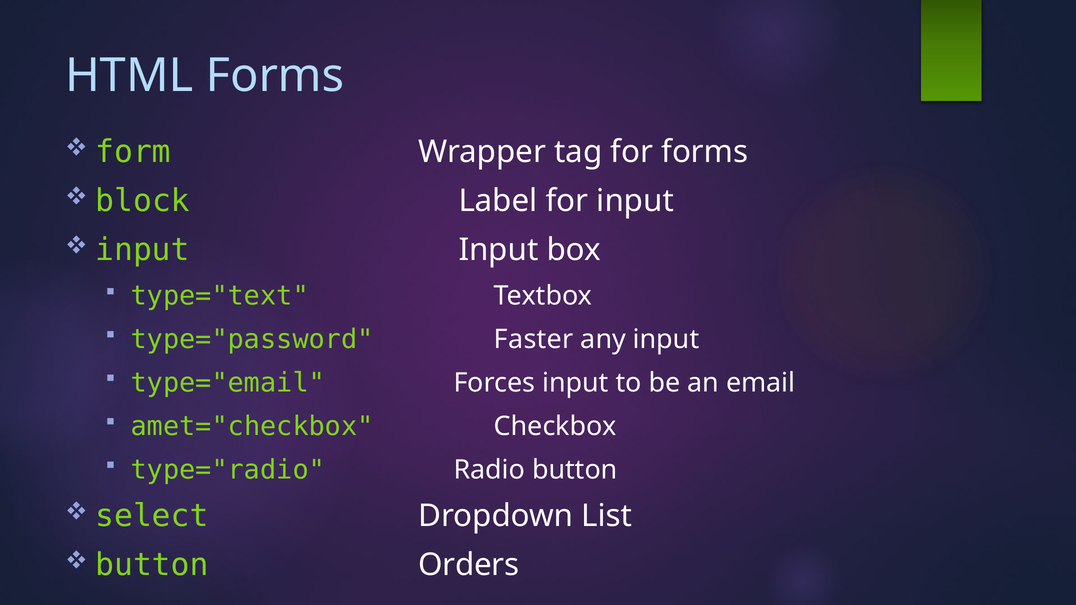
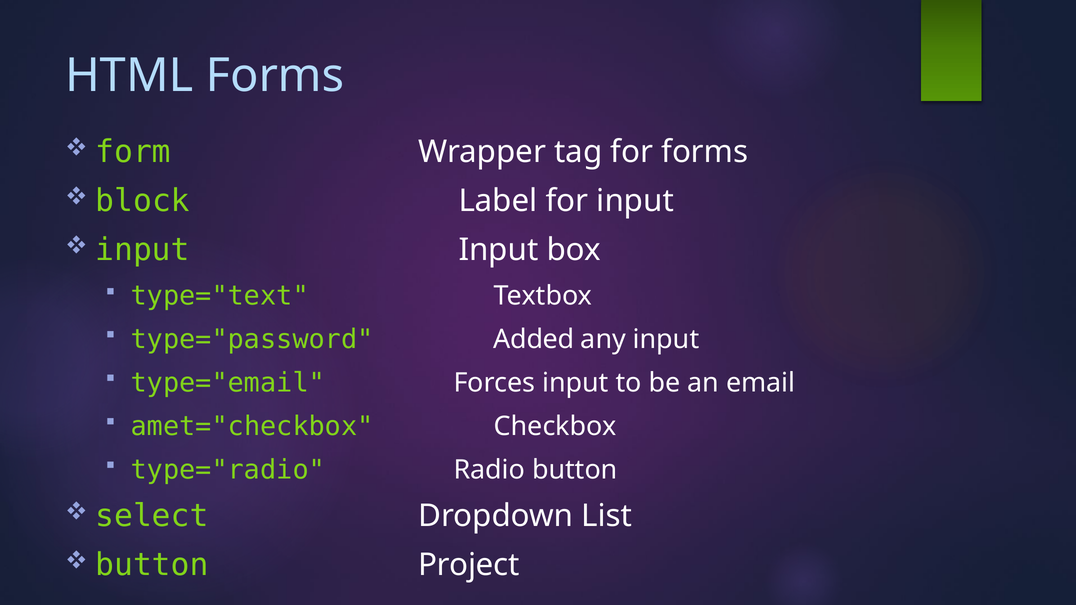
Faster: Faster -> Added
Orders: Orders -> Project
